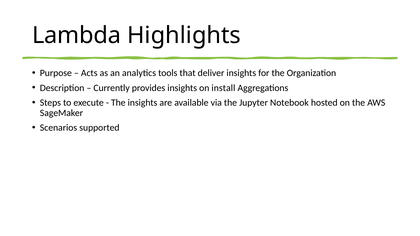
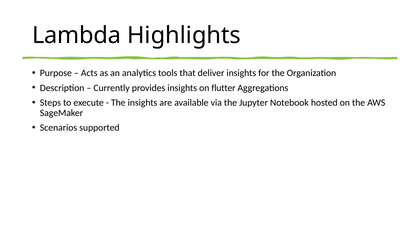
install: install -> flutter
